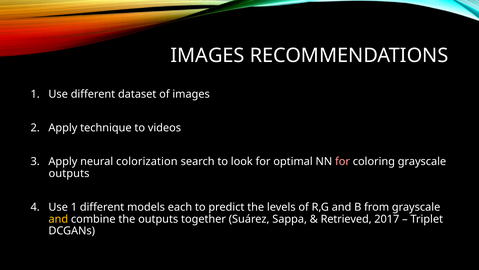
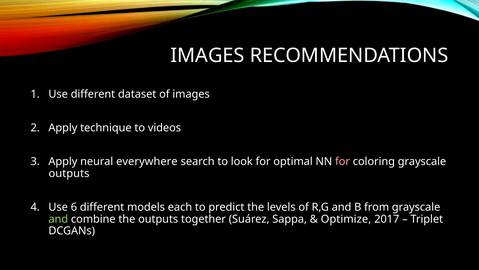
colorization: colorization -> everywhere
Use 1: 1 -> 6
and at (58, 219) colour: yellow -> light green
Retrieved: Retrieved -> Optimize
